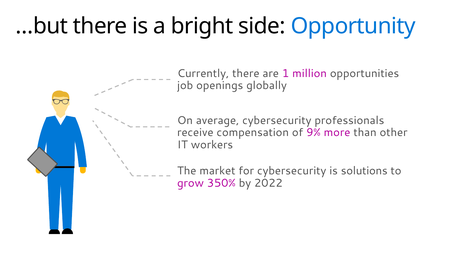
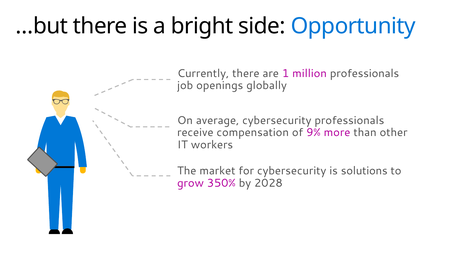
million opportunities: opportunities -> professionals
2022: 2022 -> 2028
